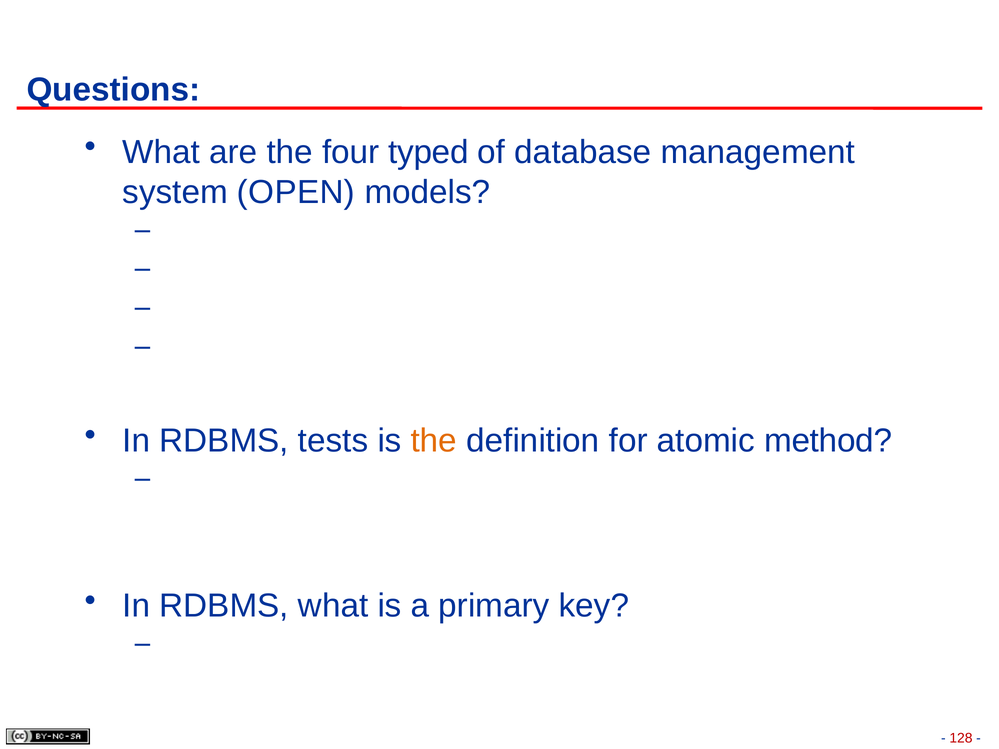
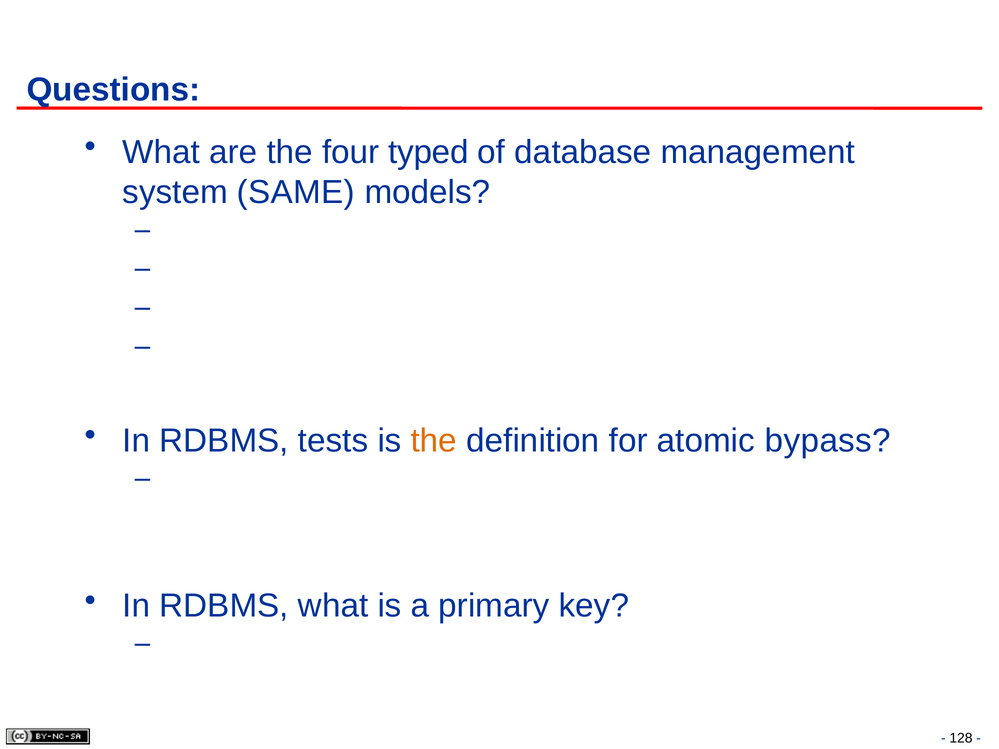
OPEN: OPEN -> SAME
method: method -> bypass
128 colour: red -> black
